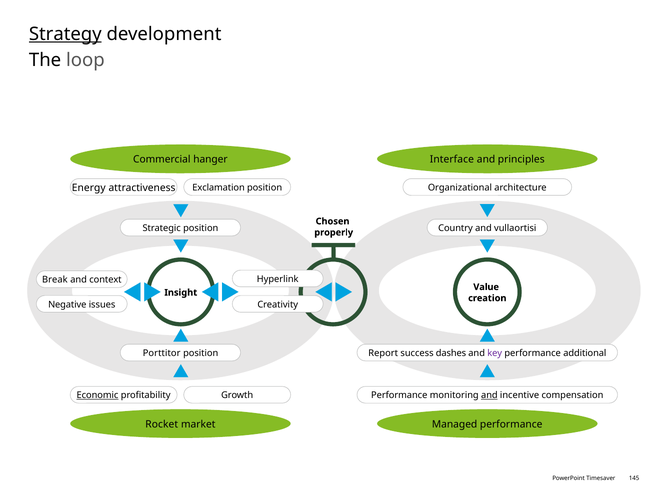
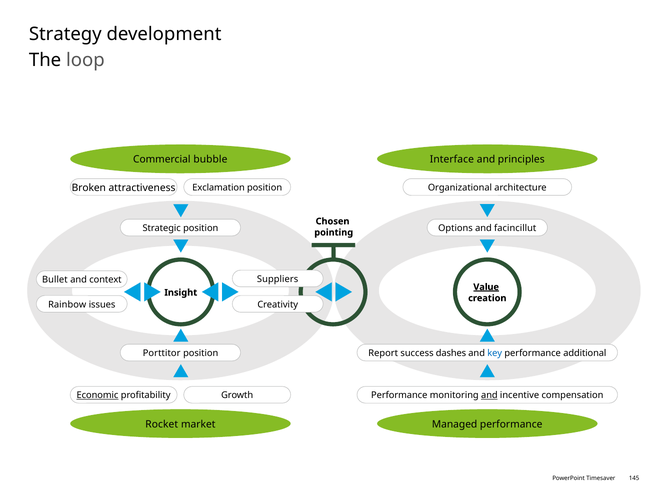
Strategy underline: present -> none
hanger: hanger -> bubble
Energy: Energy -> Broken
Country: Country -> Options
vullaortisi: vullaortisi -> facincillut
properly: properly -> pointing
Hyperlink: Hyperlink -> Suppliers
Break: Break -> Bullet
Value underline: none -> present
Negative: Negative -> Rainbow
key colour: purple -> blue
